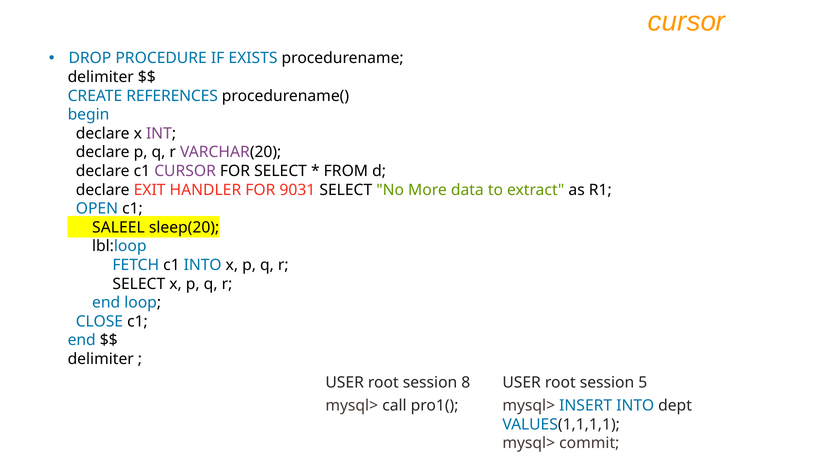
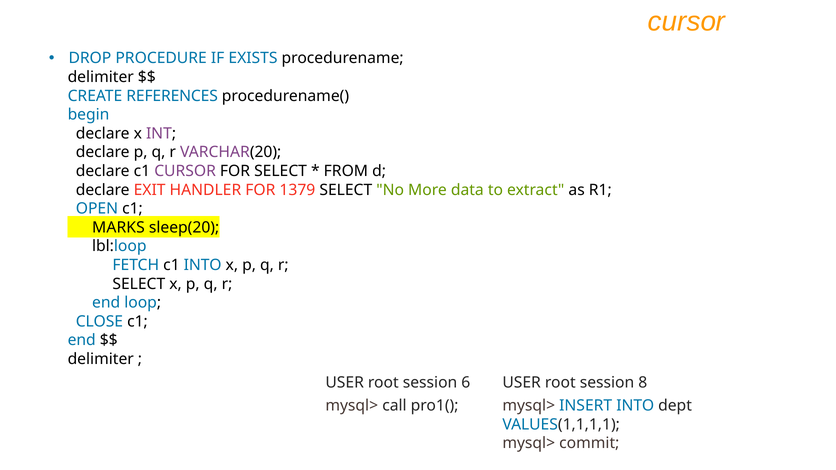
9031: 9031 -> 1379
SALEEL: SALEEL -> MARKS
8: 8 -> 6
5: 5 -> 8
